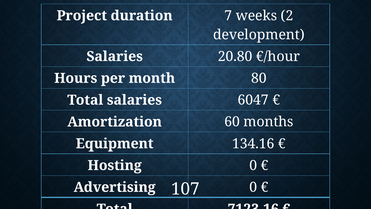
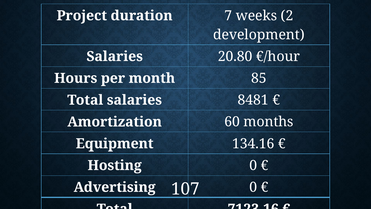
80: 80 -> 85
6047: 6047 -> 8481
